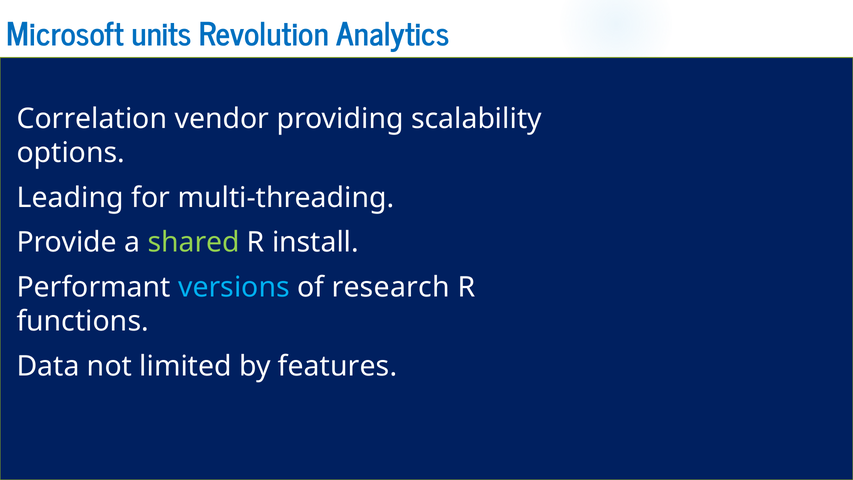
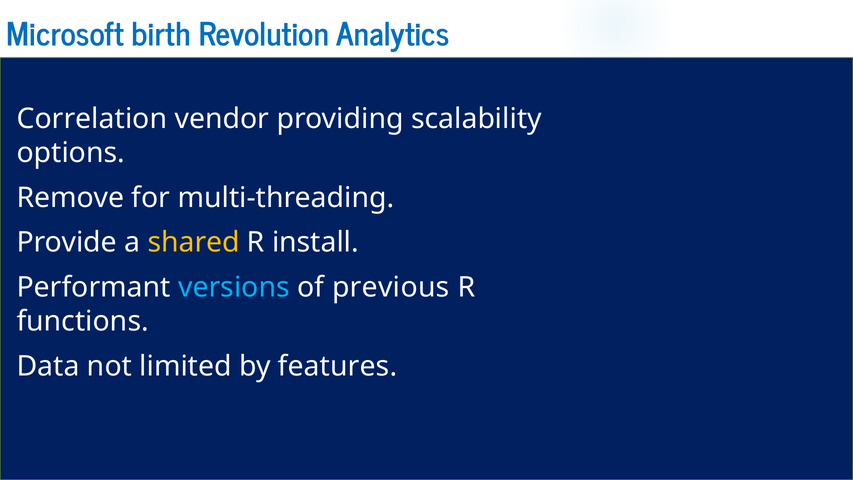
units: units -> birth
Leading: Leading -> Remove
shared colour: light green -> yellow
research: research -> previous
